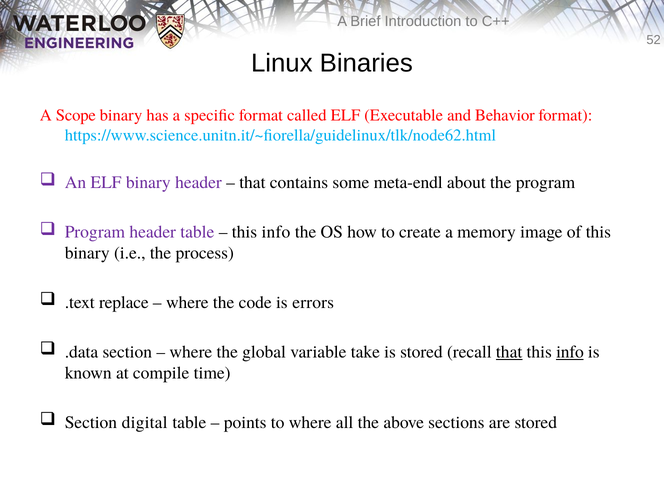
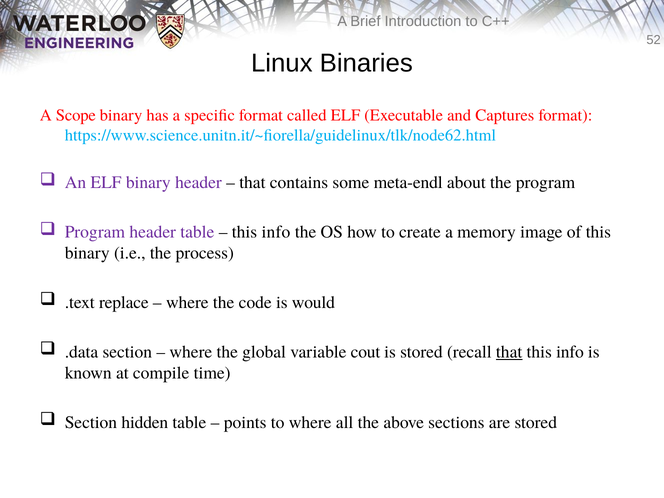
Behavior: Behavior -> Captures
errors: errors -> would
take: take -> cout
info at (570, 352) underline: present -> none
digital: digital -> hidden
